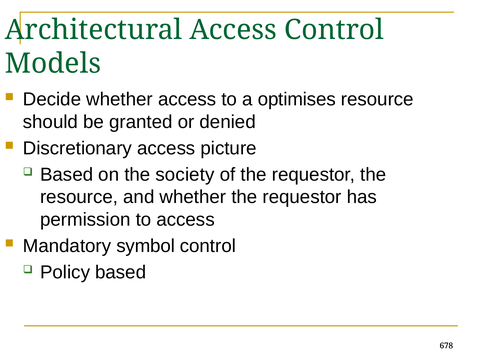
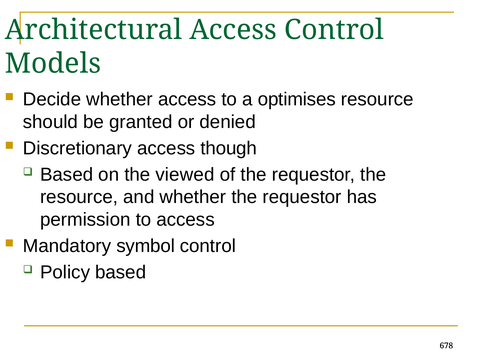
picture: picture -> though
society: society -> viewed
